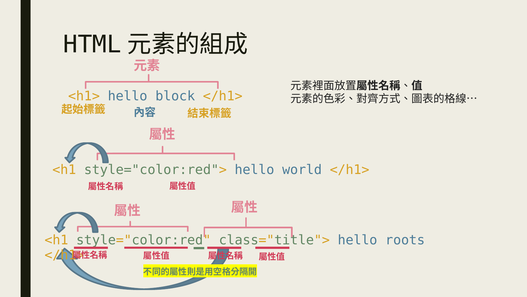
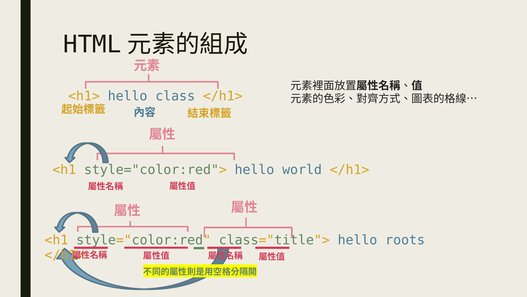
block: block -> class
